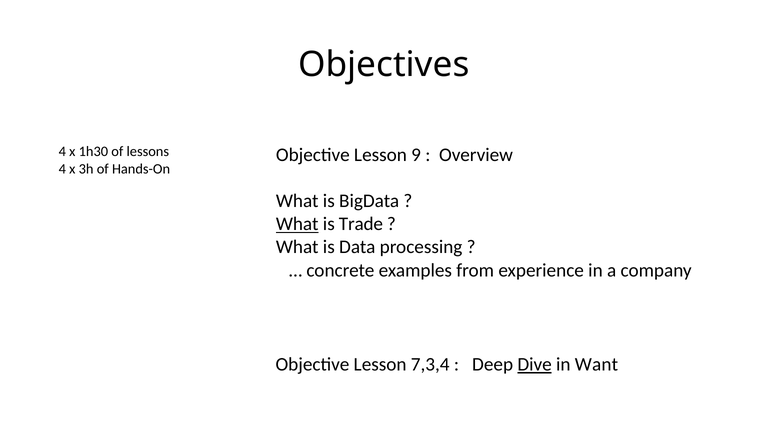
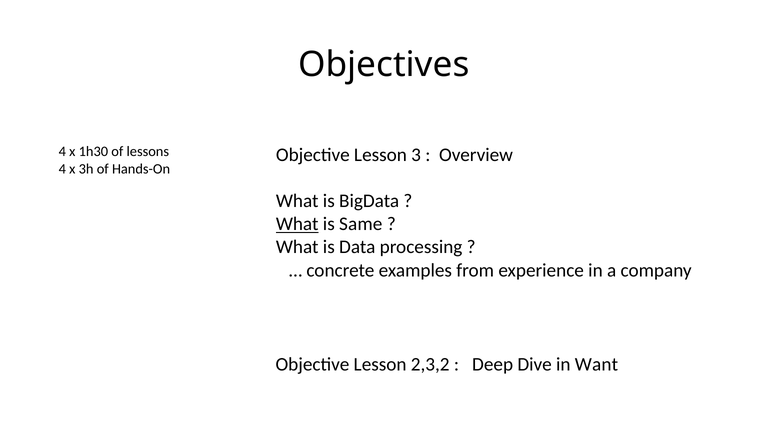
9: 9 -> 3
Trade: Trade -> Same
7,3,4: 7,3,4 -> 2,3,2
Dive underline: present -> none
